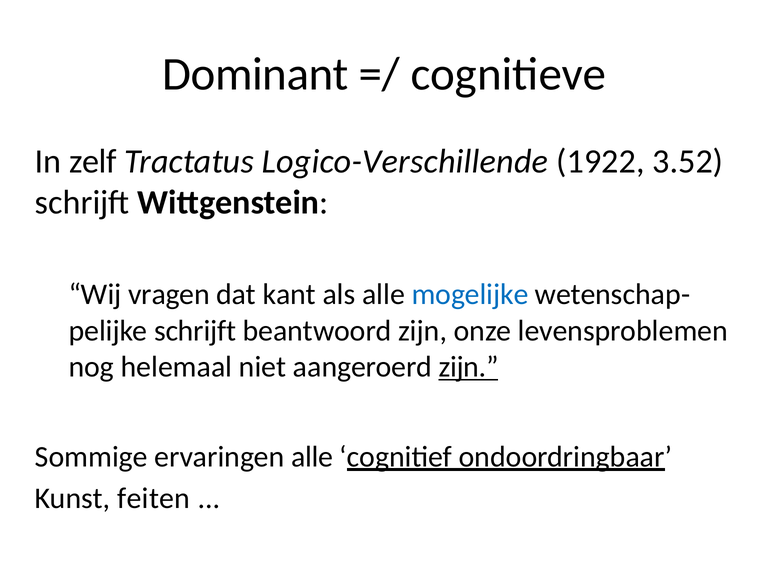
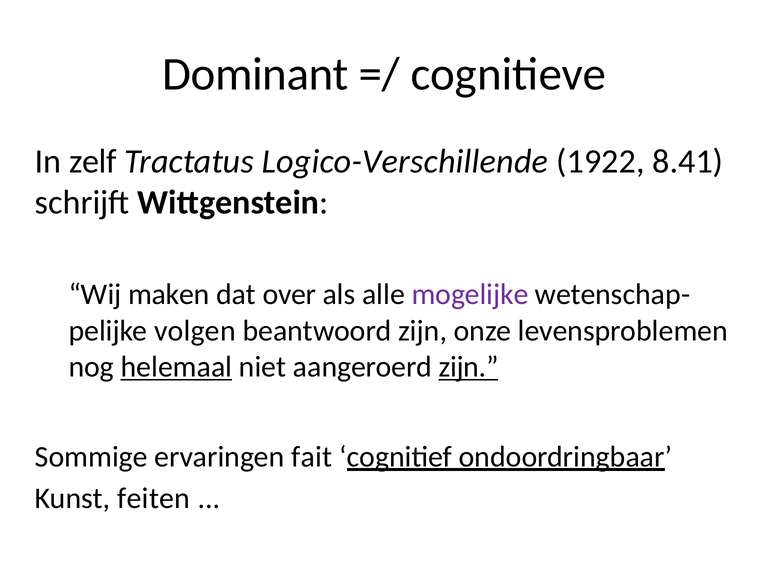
3.52: 3.52 -> 8.41
vragen: vragen -> maken
kant: kant -> over
mogelijke colour: blue -> purple
schrijft at (195, 331): schrijft -> volgen
helemaal underline: none -> present
ervaringen alle: alle -> fait
